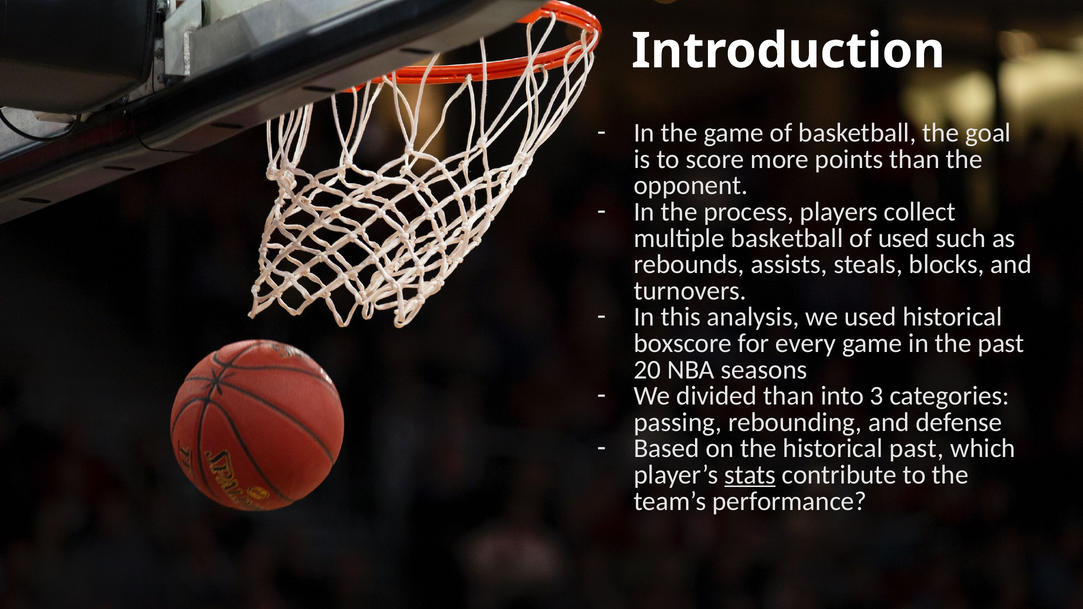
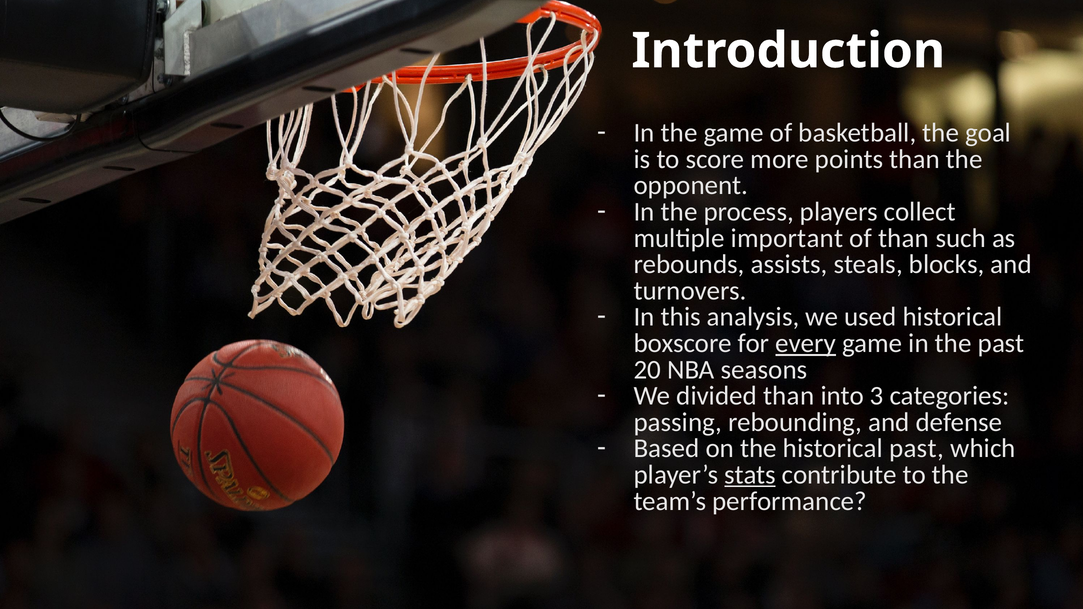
multiple basketball: basketball -> important
of used: used -> than
every underline: none -> present
